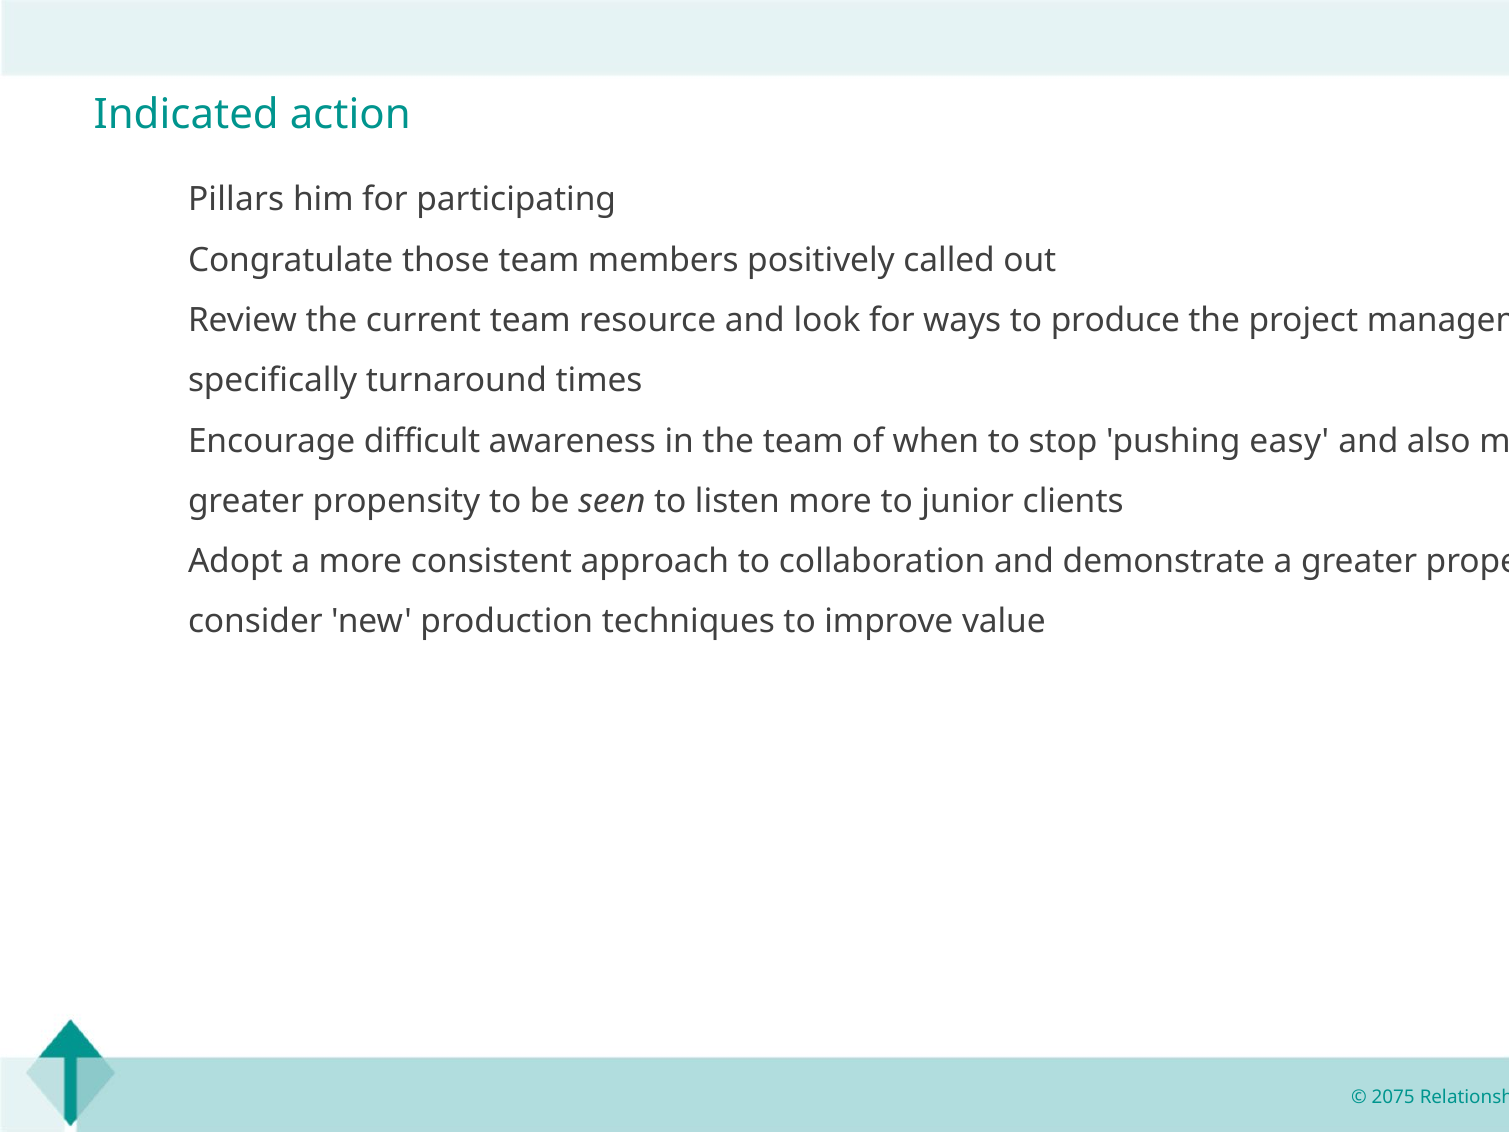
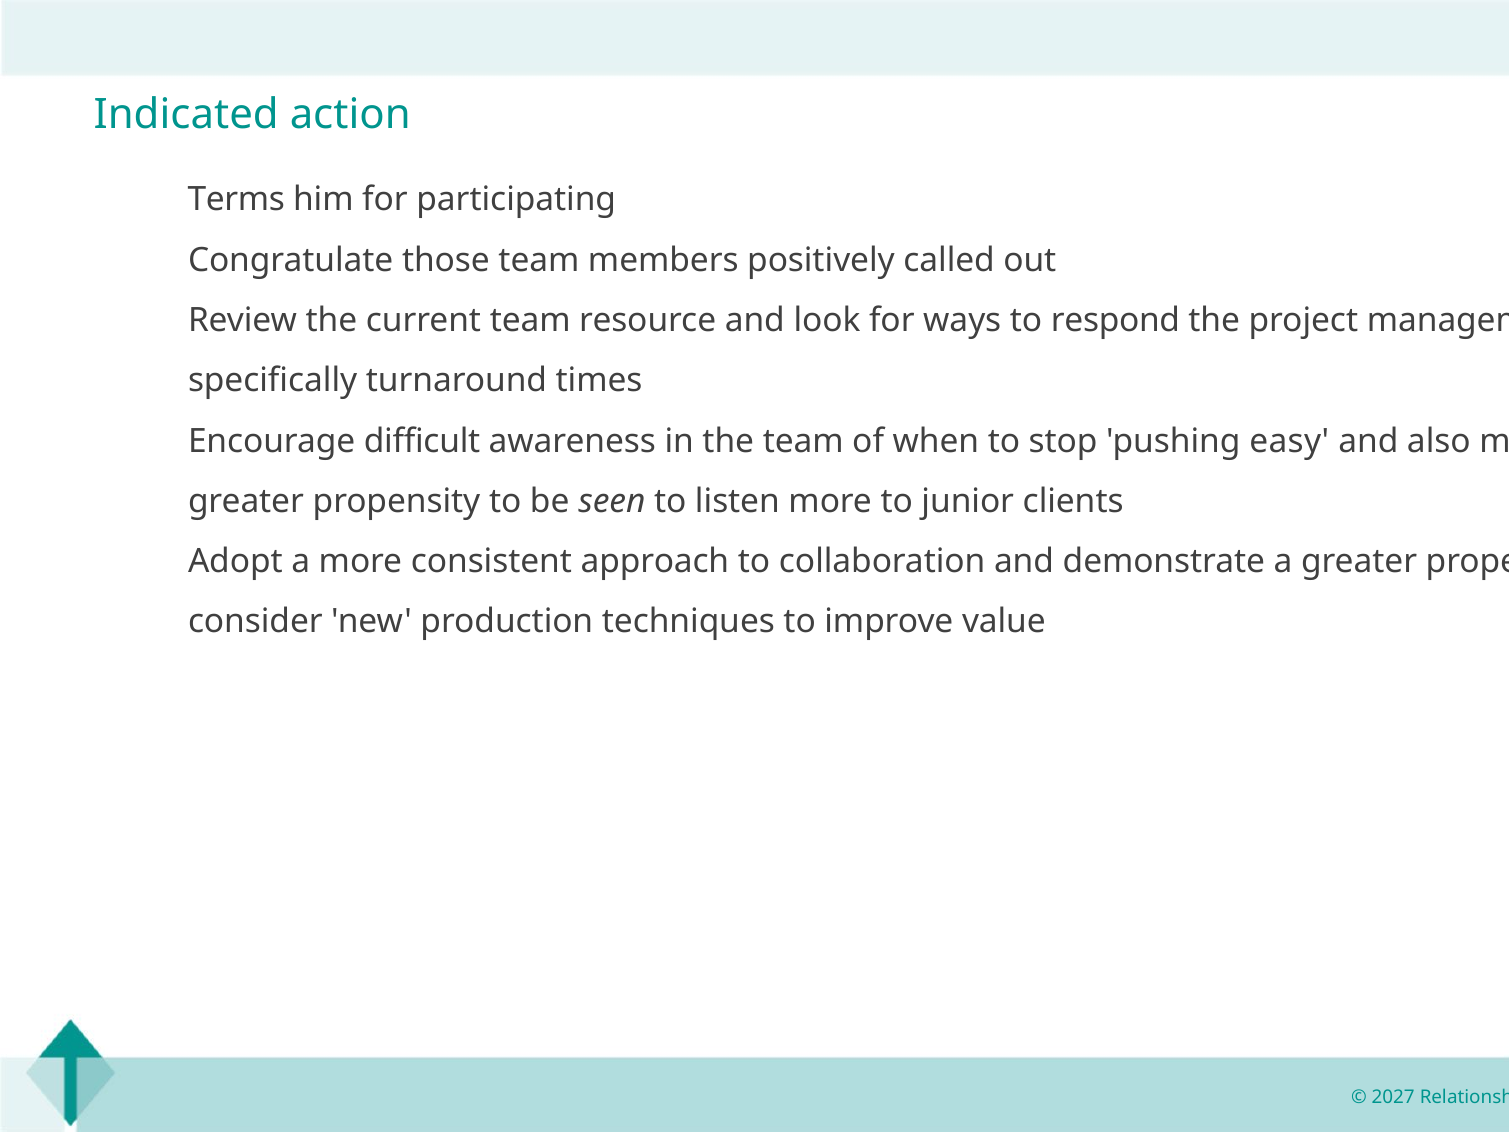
Pillars: Pillars -> Terms
produce: produce -> respond
2075: 2075 -> 2027
